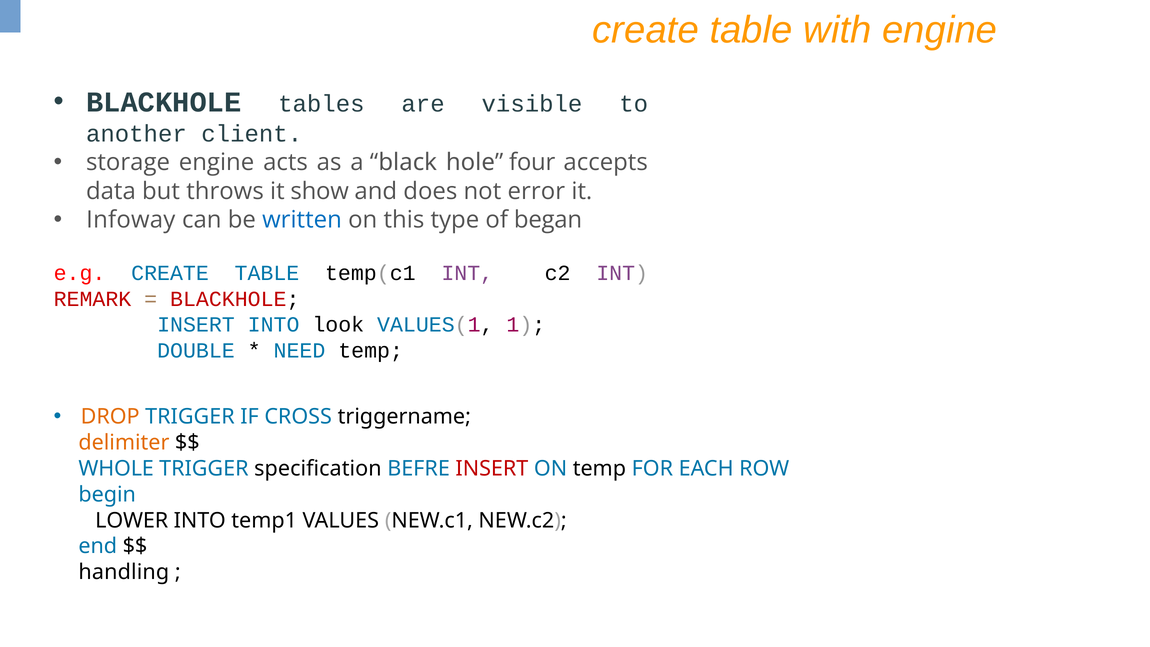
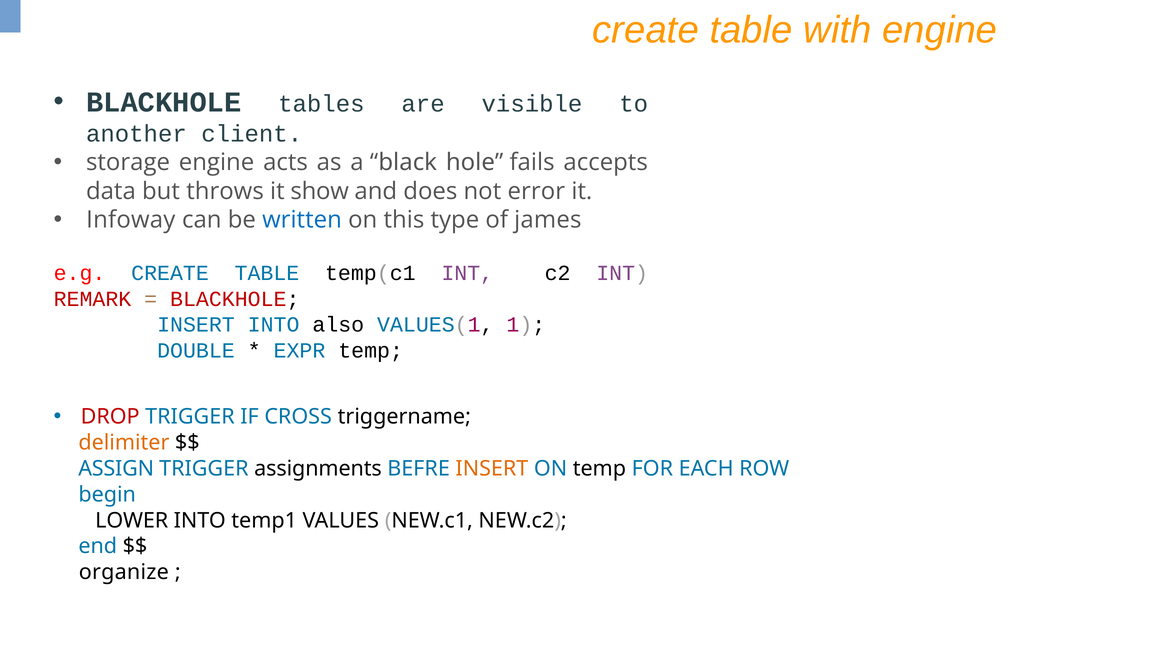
four: four -> fails
began: began -> james
look: look -> also
NEED: NEED -> EXPR
DROP colour: orange -> red
WHOLE: WHOLE -> ASSIGN
specification: specification -> assignments
INSERT at (492, 469) colour: red -> orange
handling: handling -> organize
